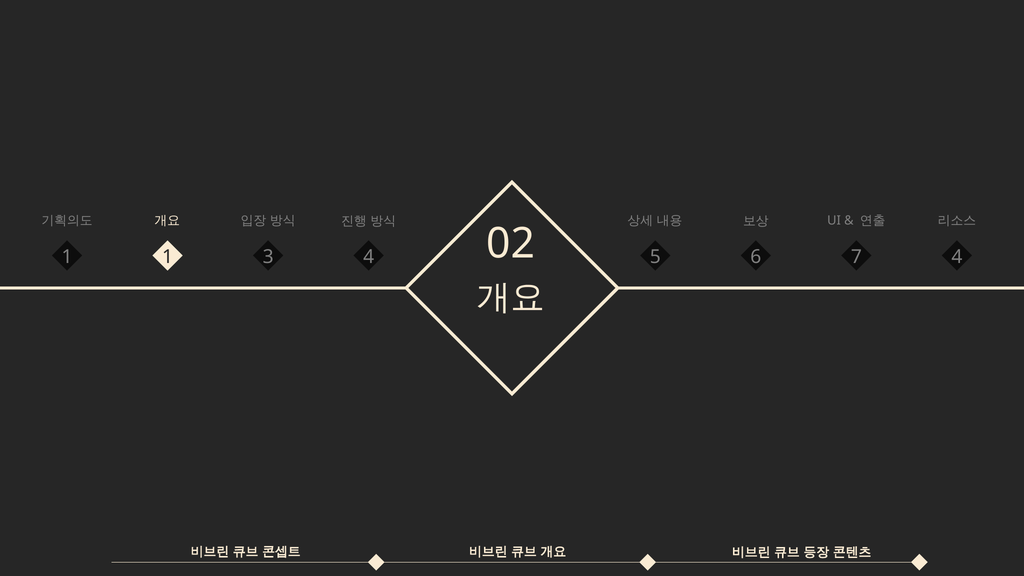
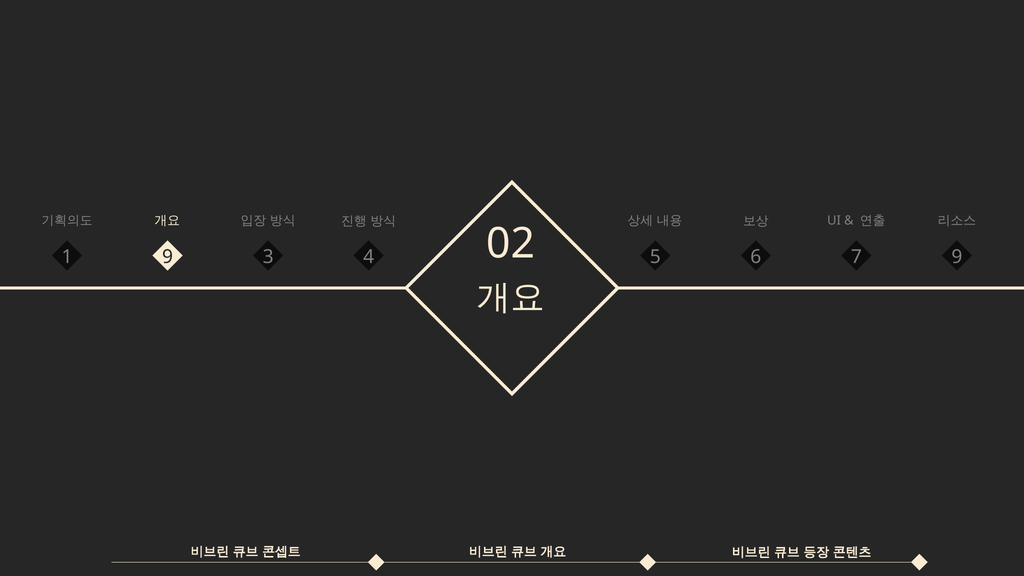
1 1: 1 -> 9
4 4: 4 -> 9
